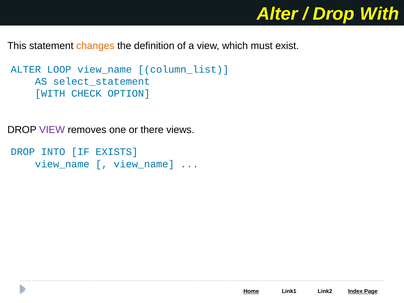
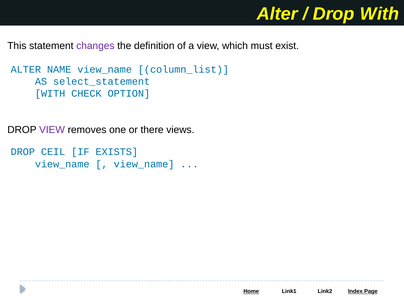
changes colour: orange -> purple
LOOP: LOOP -> NAME
INTO: INTO -> CEIL
